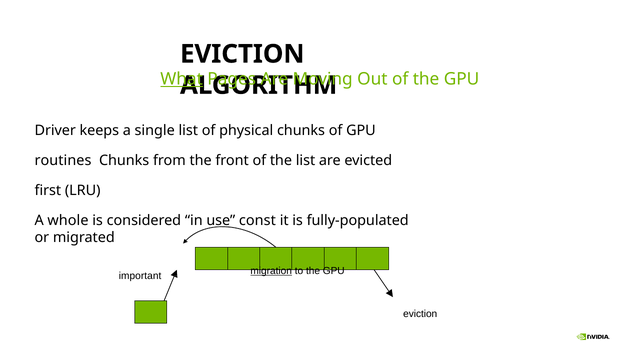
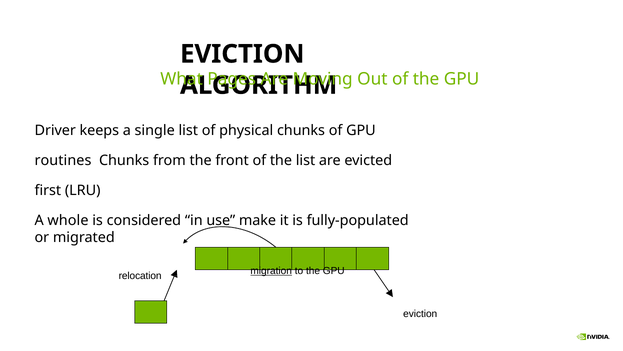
What underline: present -> none
const: const -> make
important: important -> relocation
